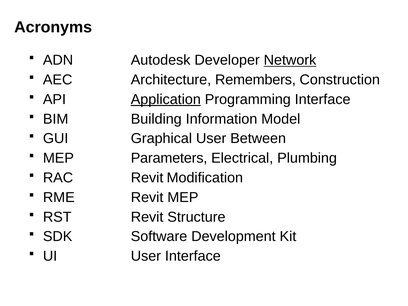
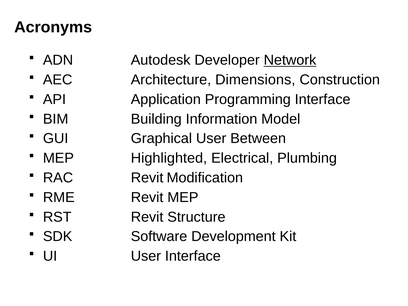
Remembers: Remembers -> Dimensions
Application underline: present -> none
Parameters: Parameters -> Highlighted
